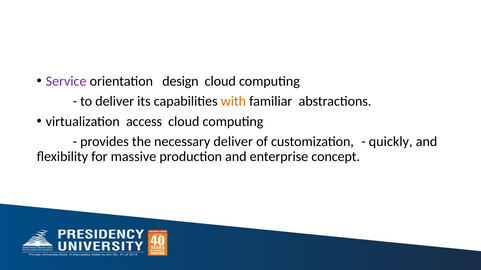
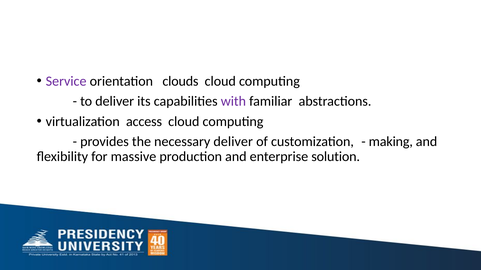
design: design -> clouds
with colour: orange -> purple
quickly: quickly -> making
concept: concept -> solution
